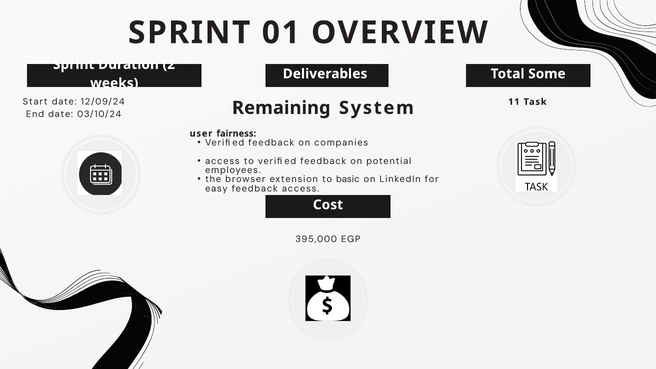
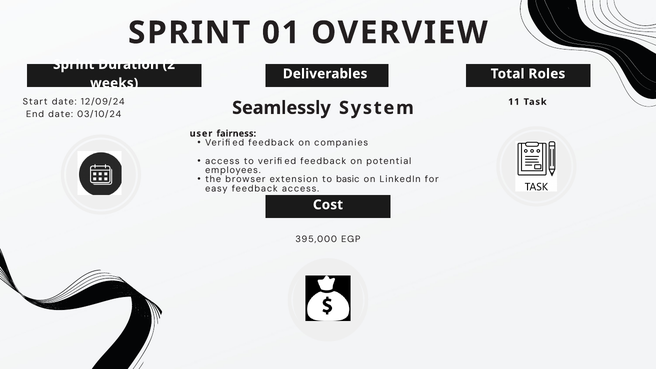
Some: Some -> Roles
Remaining: Remaining -> Seamlessly
